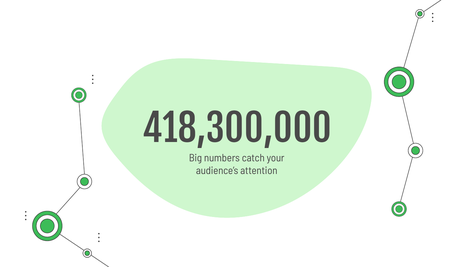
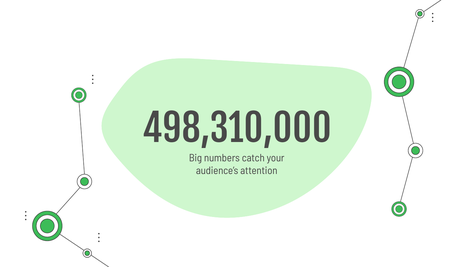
418,300,000: 418,300,000 -> 498,310,000
